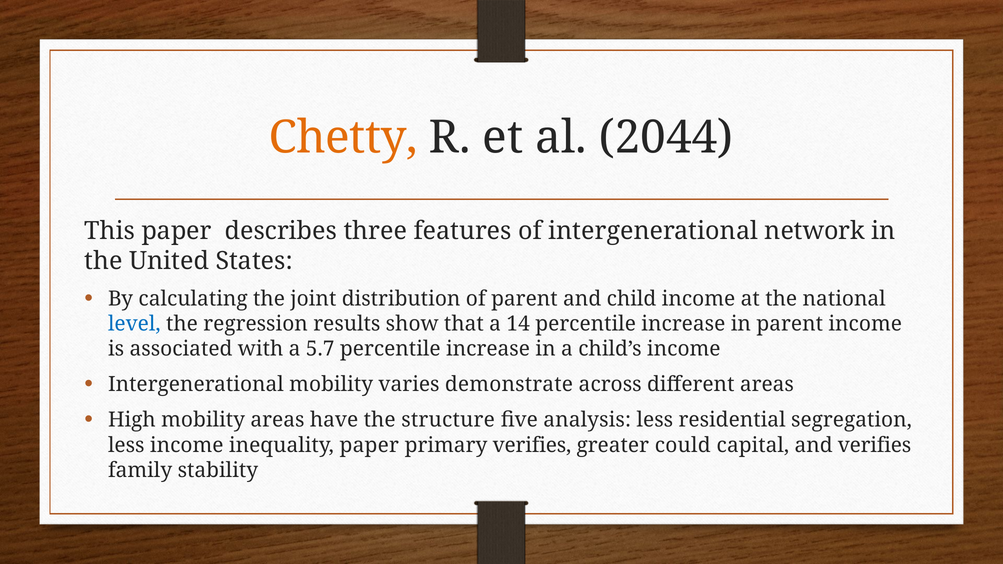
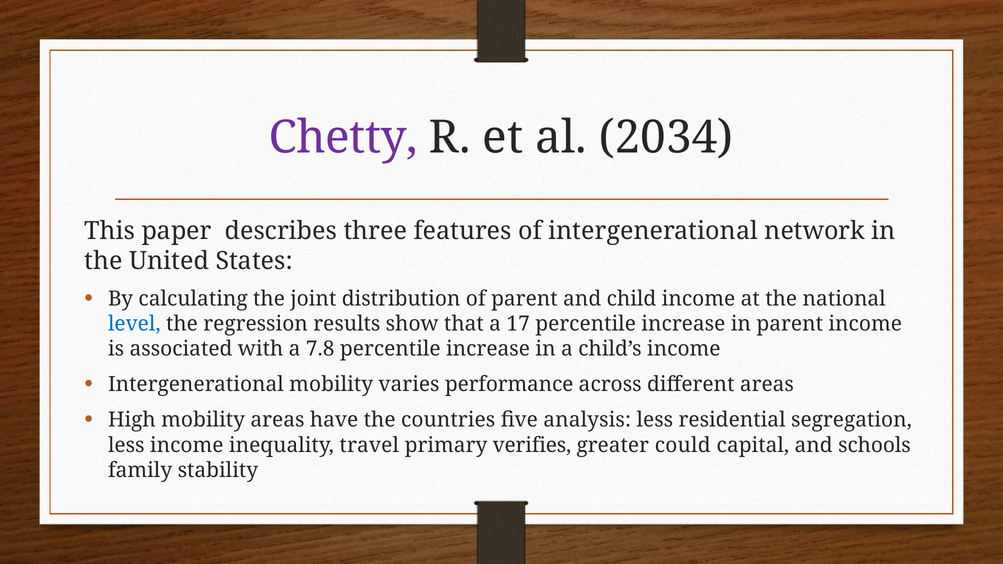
Chetty colour: orange -> purple
2044: 2044 -> 2034
14: 14 -> 17
5.7: 5.7 -> 7.8
demonstrate: demonstrate -> performance
structure: structure -> countries
inequality paper: paper -> travel
and verifies: verifies -> schools
